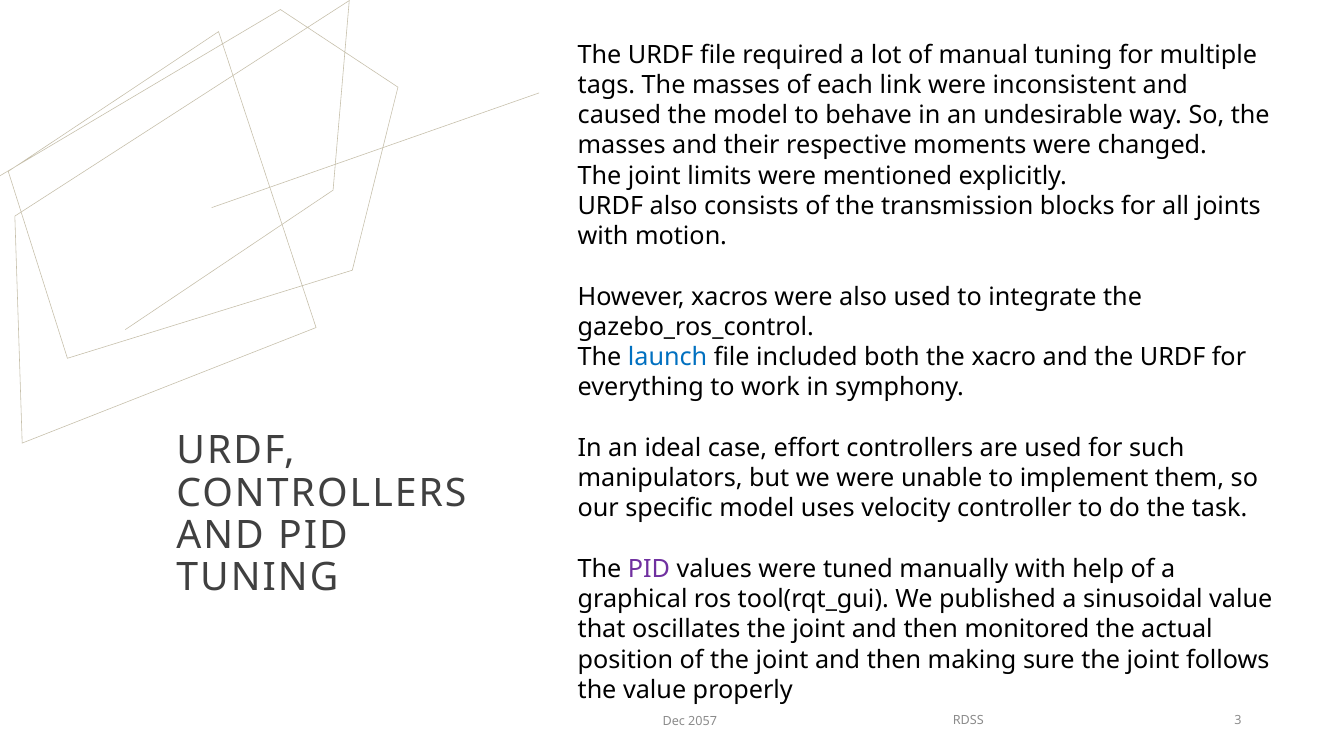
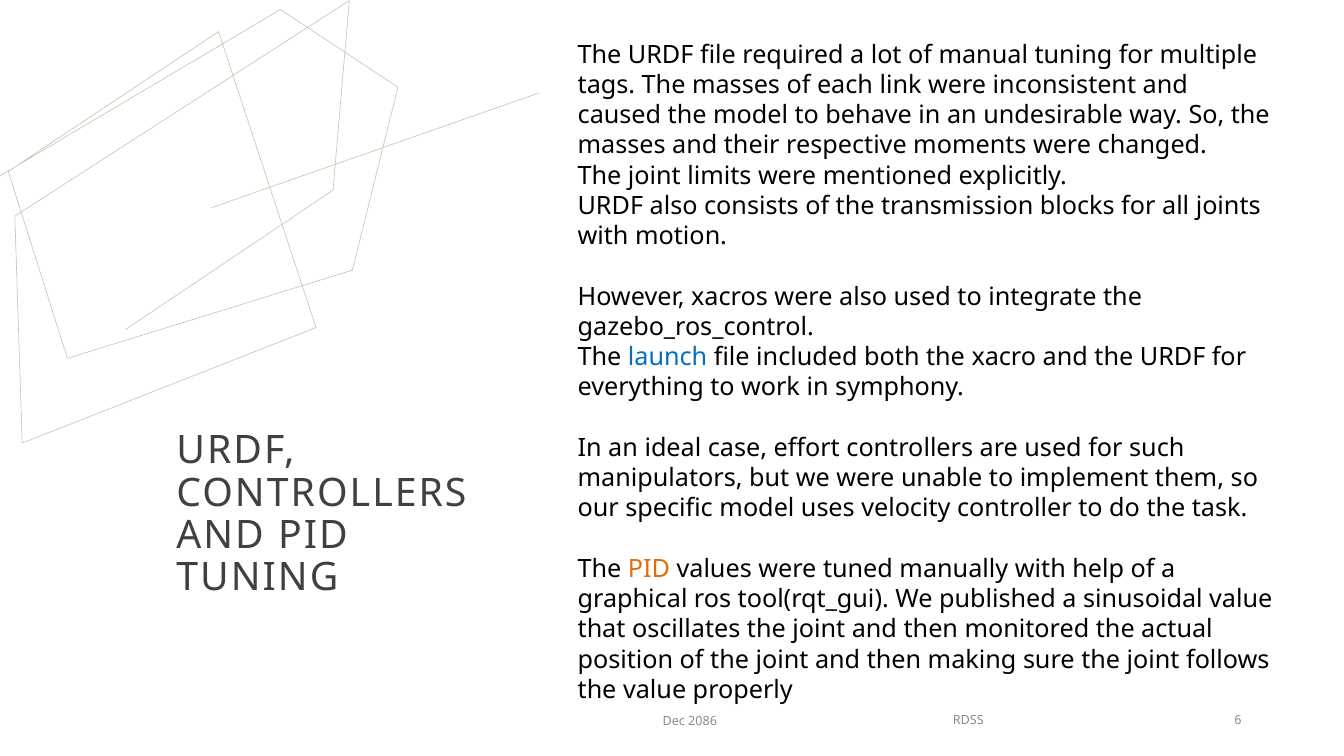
PID at (649, 569) colour: purple -> orange
3: 3 -> 6
2057: 2057 -> 2086
